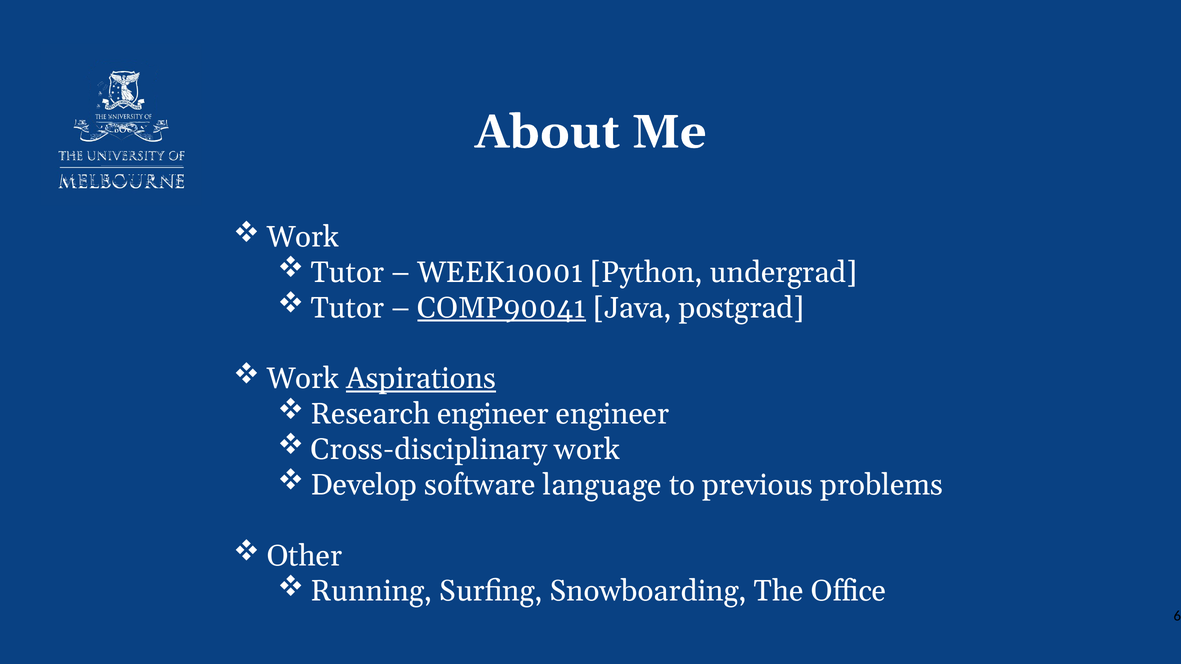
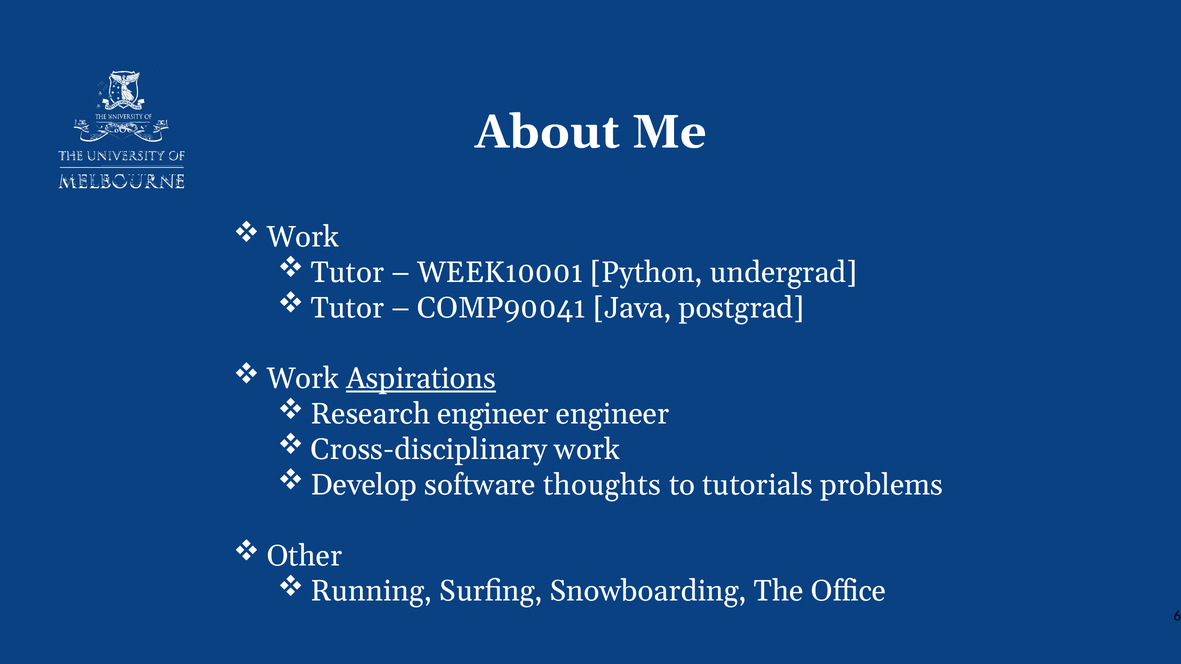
COMP90041 underline: present -> none
language: language -> thoughts
previous: previous -> tutorials
